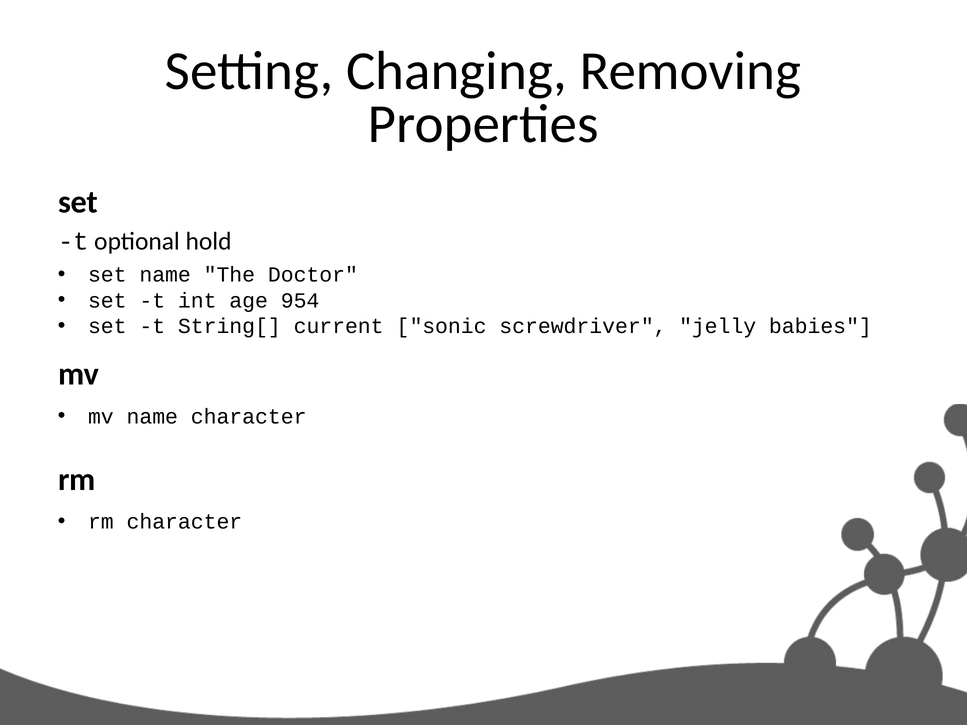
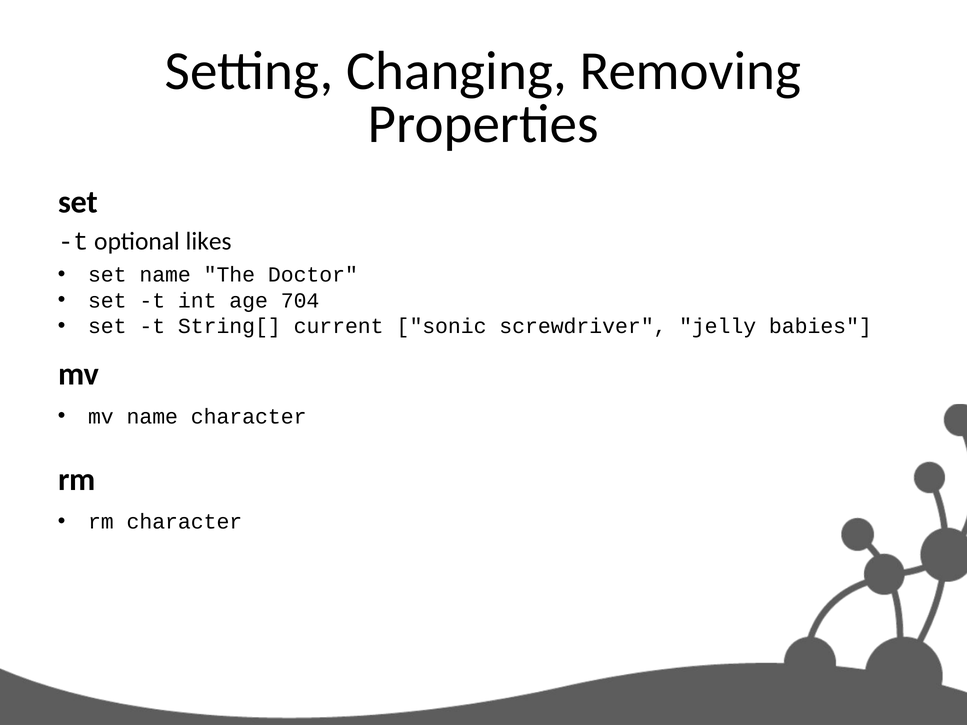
hold: hold -> likes
954: 954 -> 704
